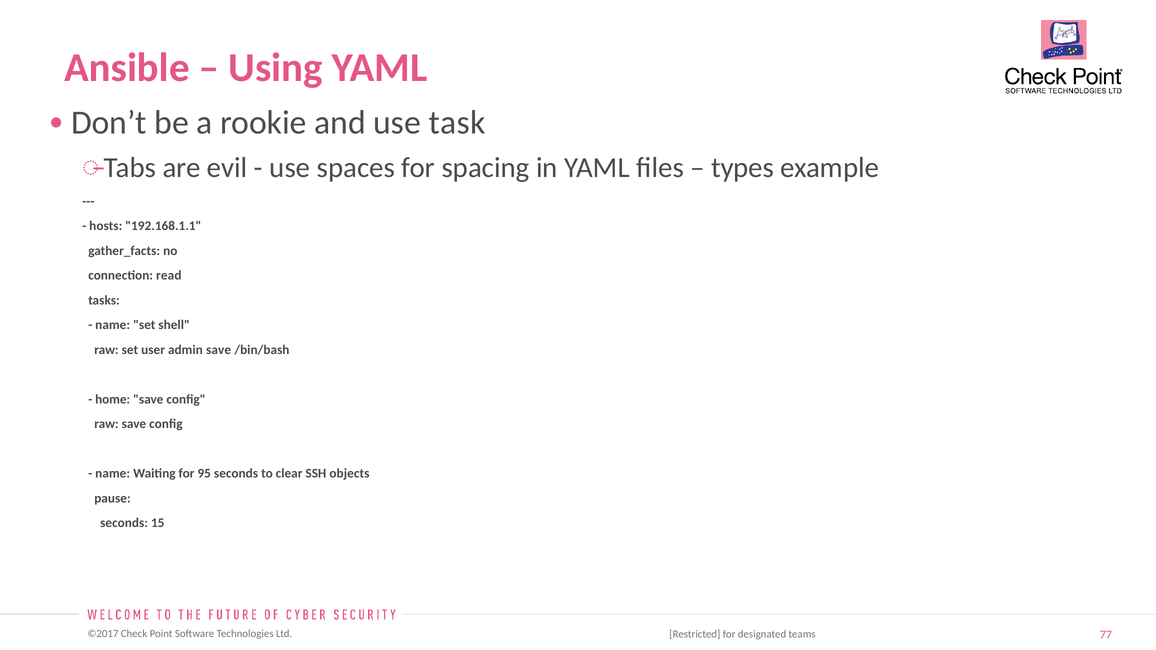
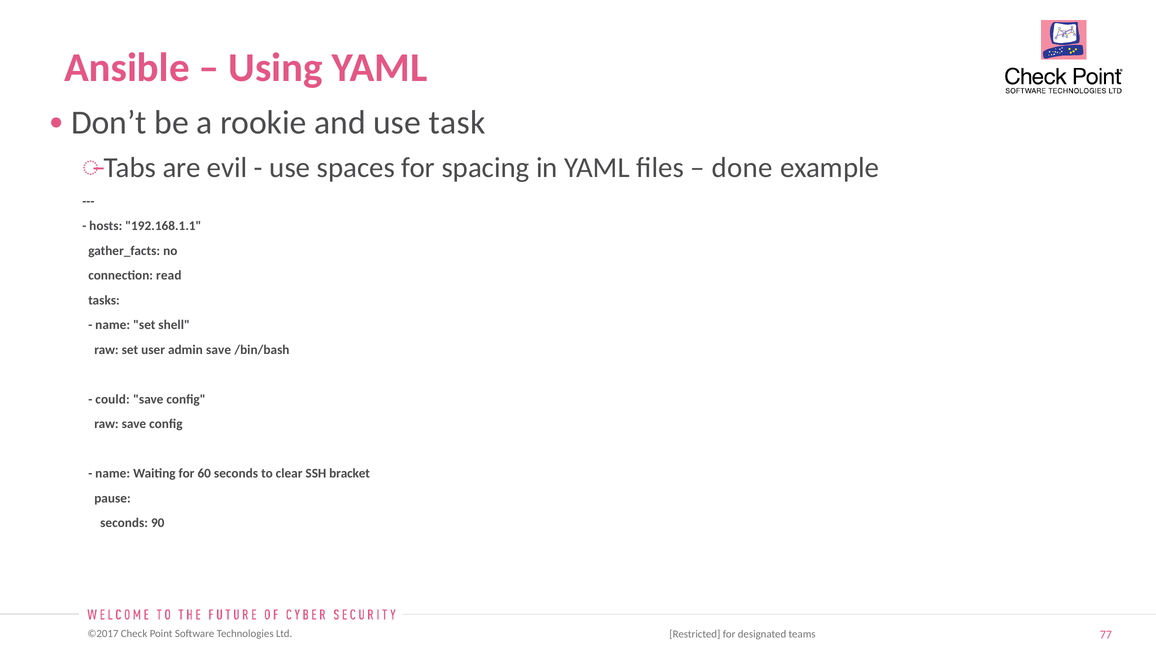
types: types -> done
home: home -> could
95: 95 -> 60
objects: objects -> bracket
15: 15 -> 90
